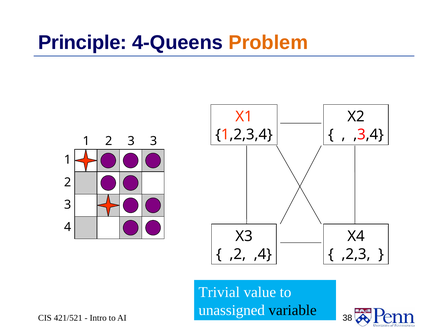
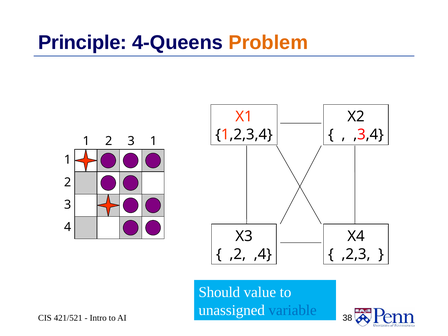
2 3: 3 -> 1
Trivial: Trivial -> Should
variable colour: black -> blue
